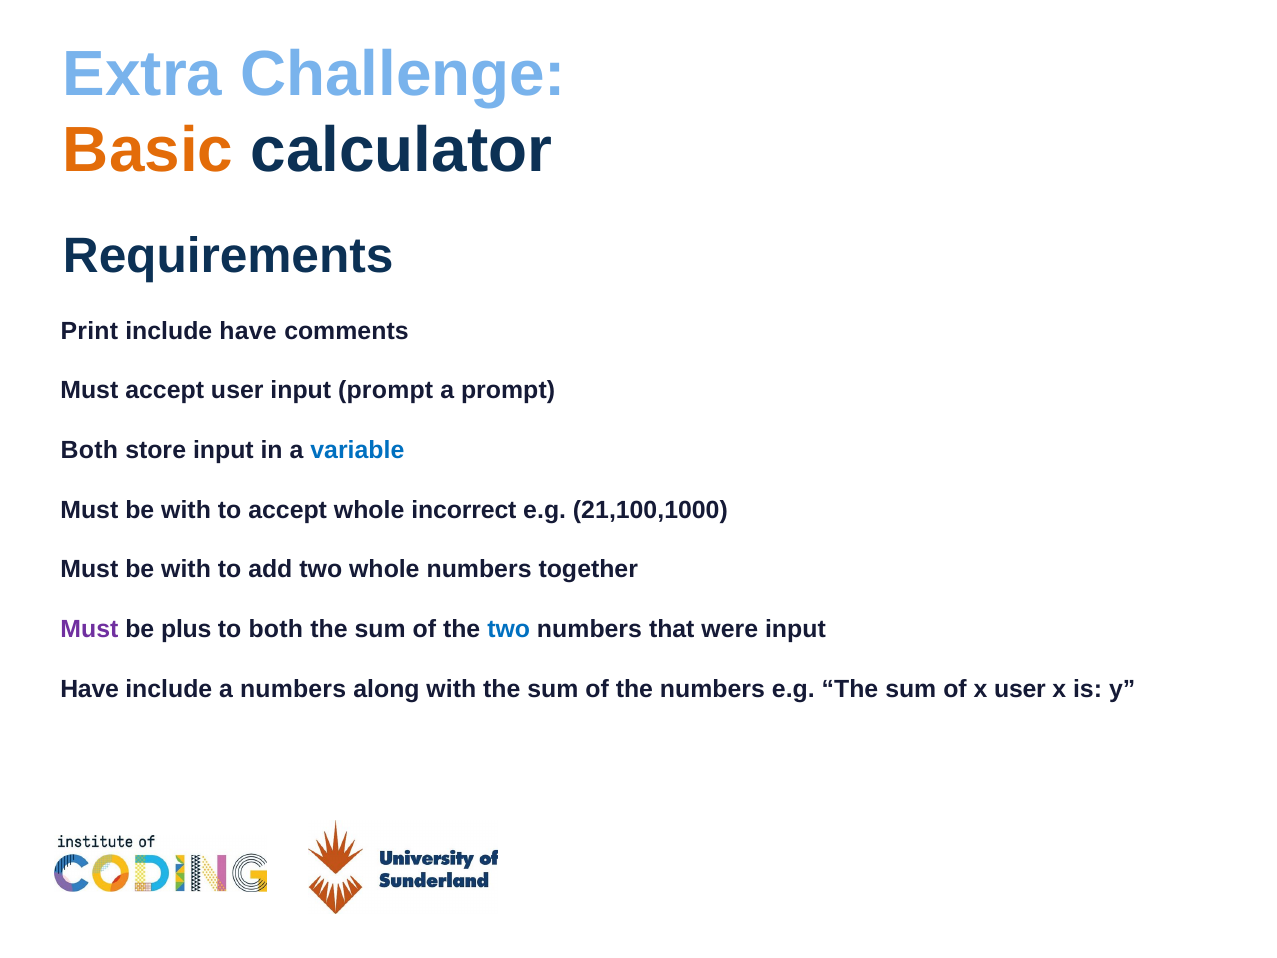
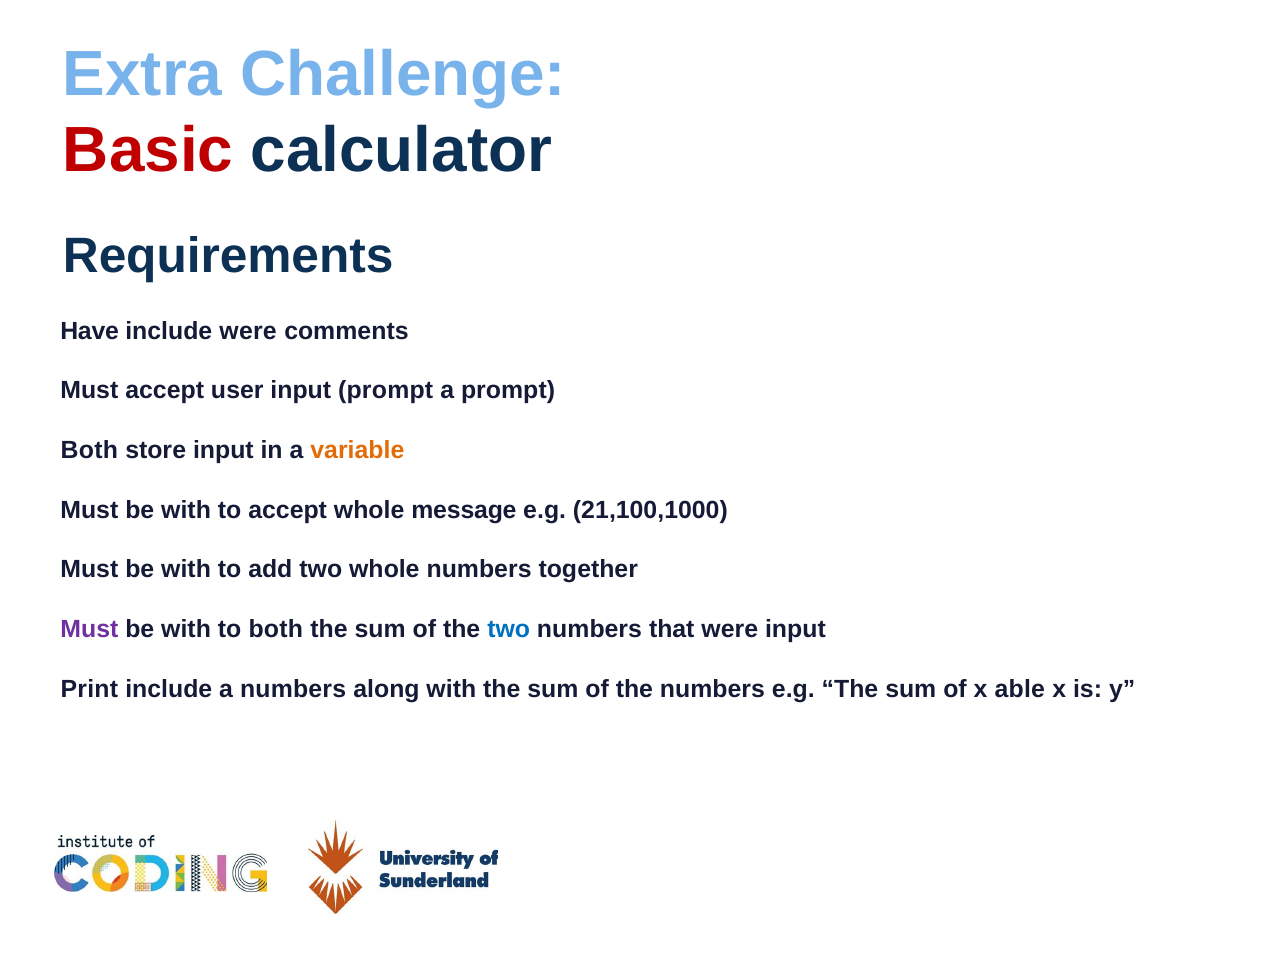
Basic colour: orange -> red
Print: Print -> Have
include have: have -> were
variable colour: blue -> orange
incorrect: incorrect -> message
plus at (186, 629): plus -> with
Have at (90, 689): Have -> Print
x user: user -> able
